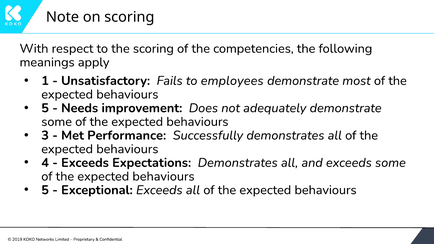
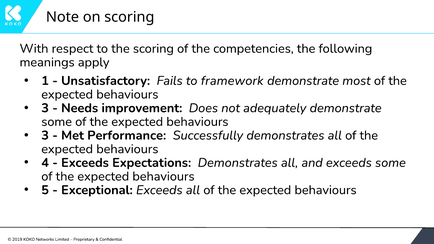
employees: employees -> framework
5 at (45, 108): 5 -> 3
